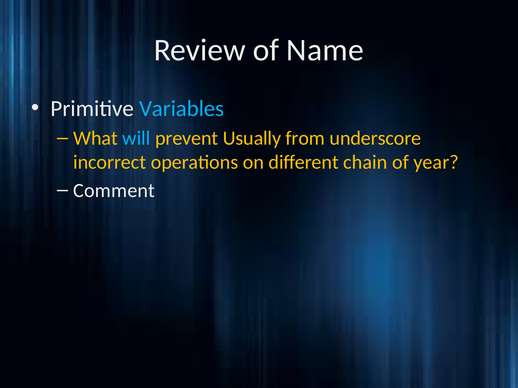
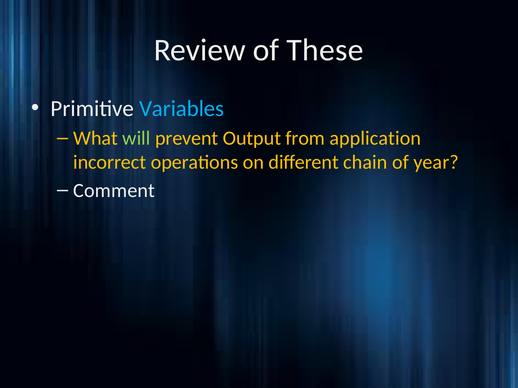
Name: Name -> These
will colour: light blue -> light green
Usually: Usually -> Output
underscore: underscore -> application
